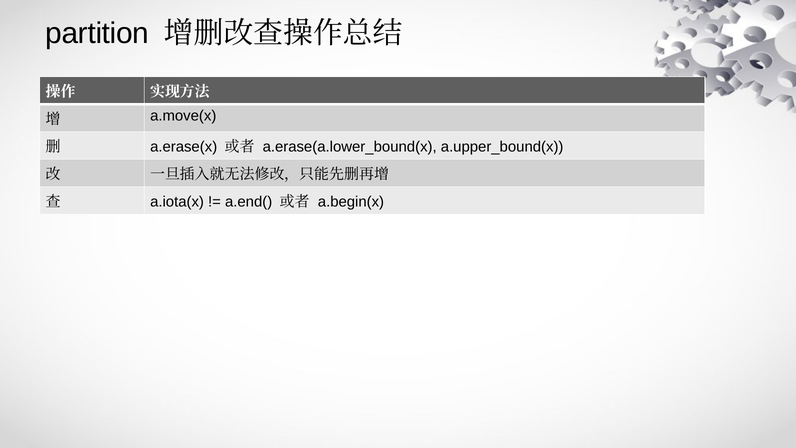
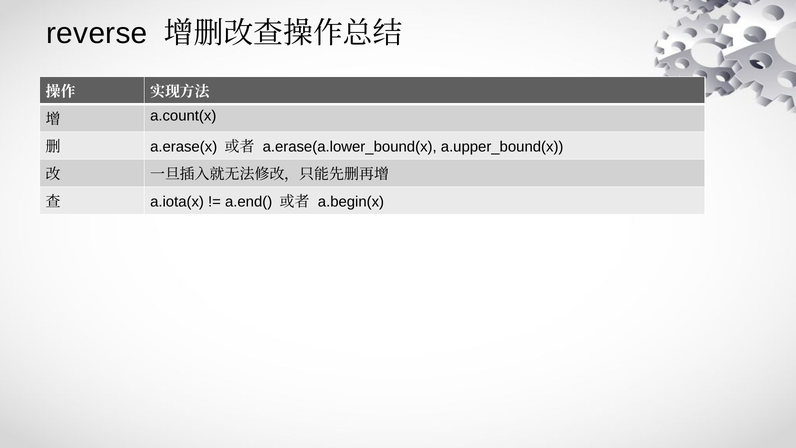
partition: partition -> reverse
a.move(x: a.move(x -> a.count(x
